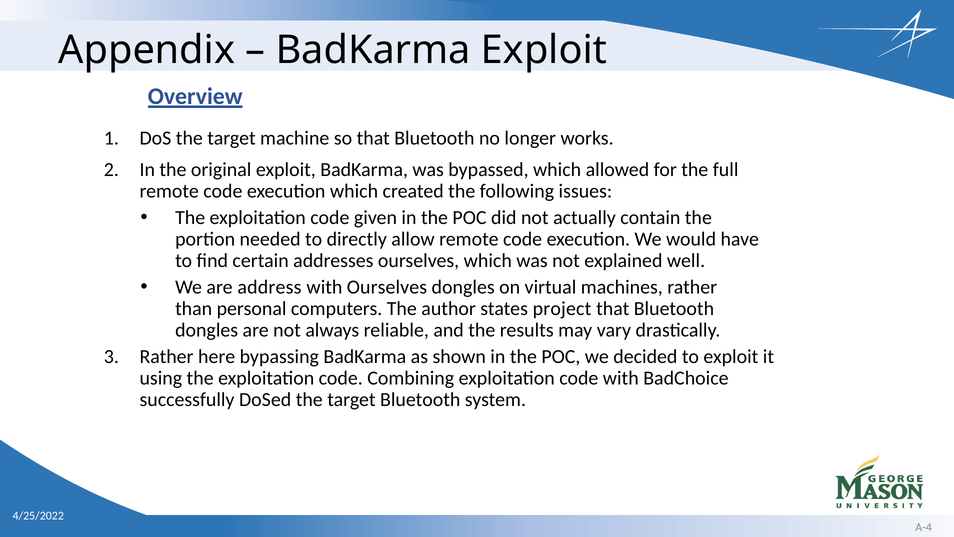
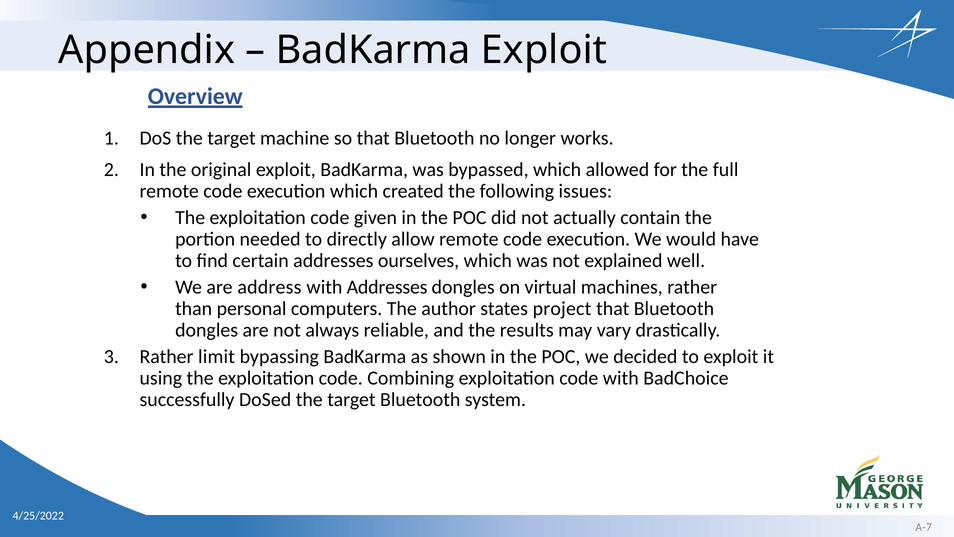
with Ourselves: Ourselves -> Addresses
here: here -> limit
A-4: A-4 -> A-7
